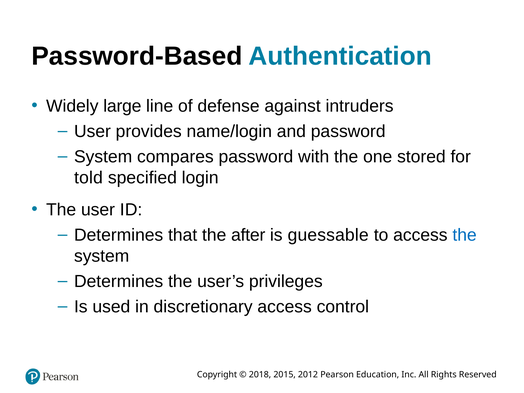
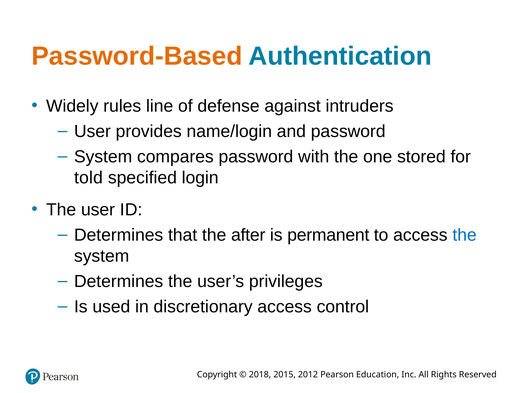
Password-Based colour: black -> orange
large: large -> rules
guessable: guessable -> permanent
